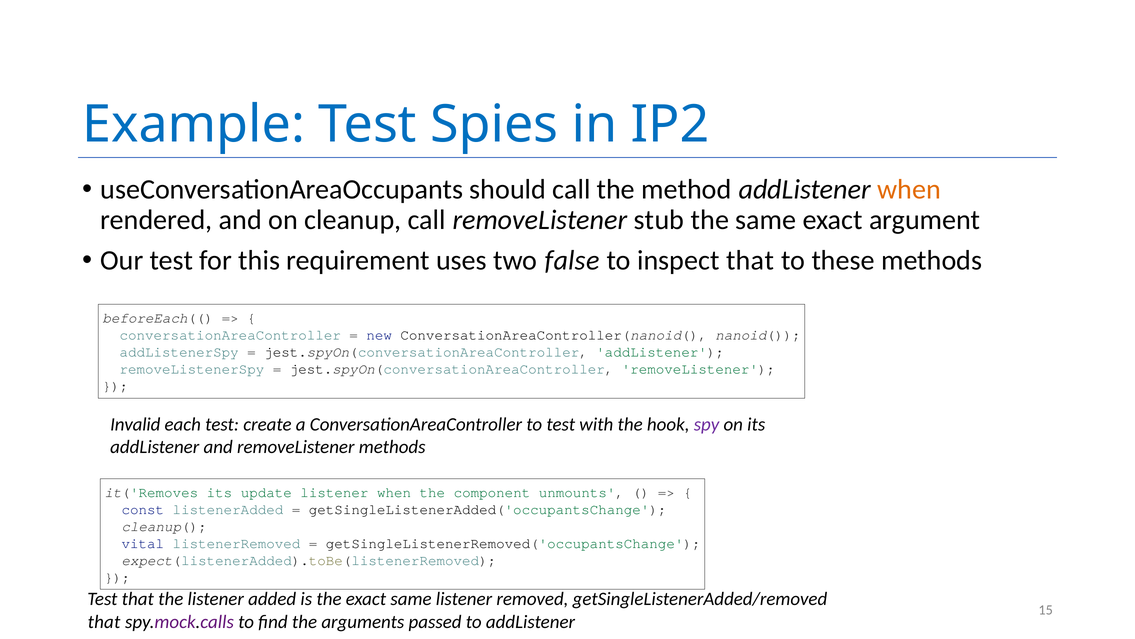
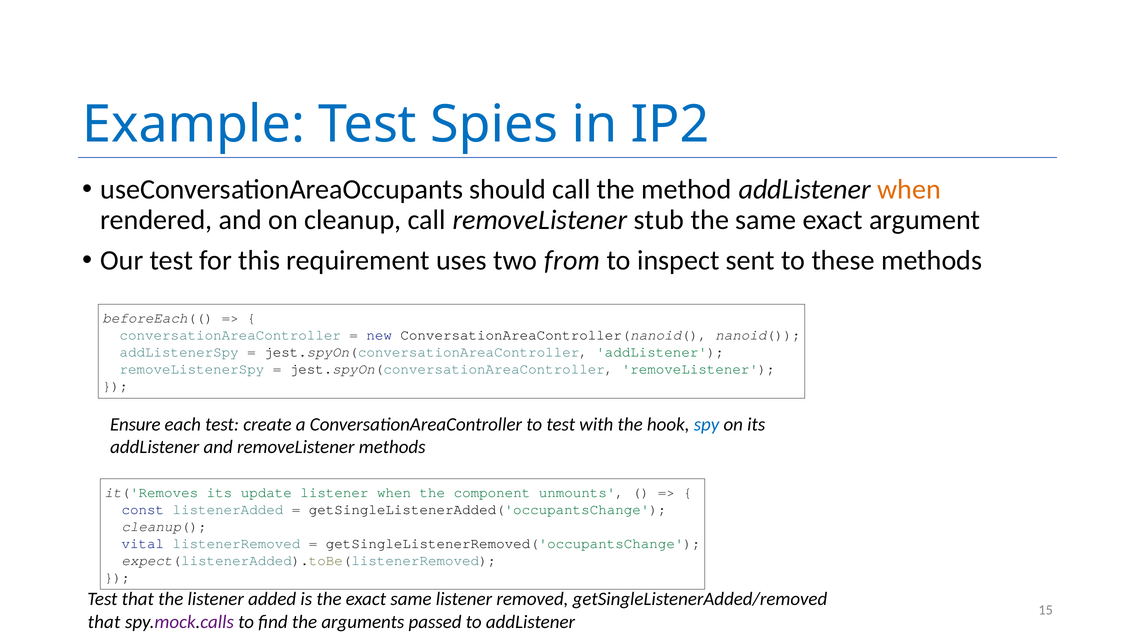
false: false -> from
inspect that: that -> sent
Invalid: Invalid -> Ensure
spy colour: purple -> blue
